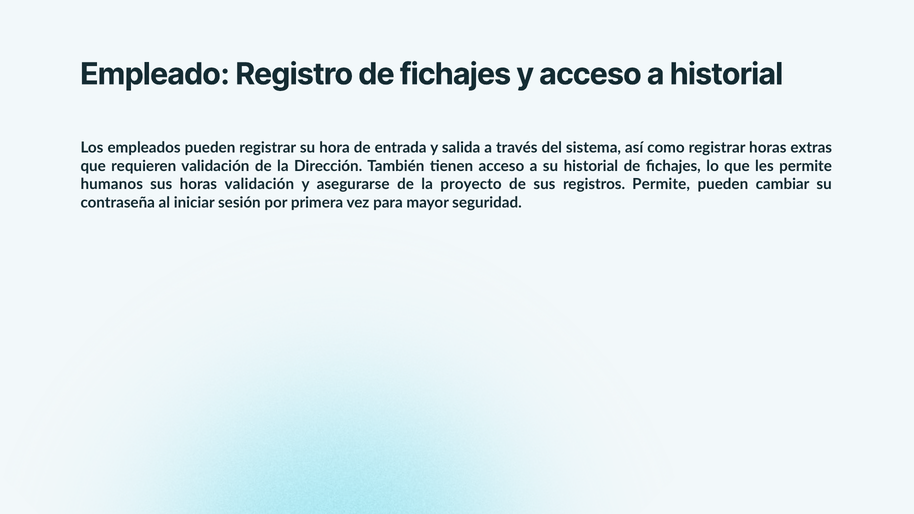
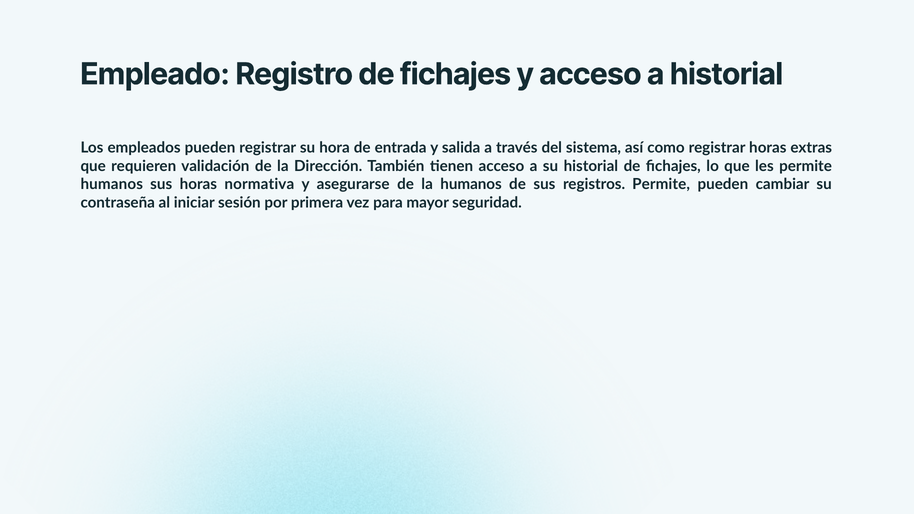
horas validación: validación -> normativa
la proyecto: proyecto -> humanos
